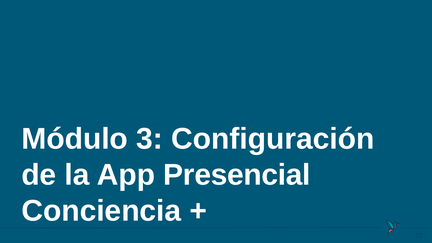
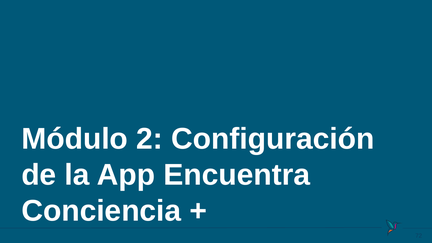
3: 3 -> 2
Presencial: Presencial -> Encuentra
